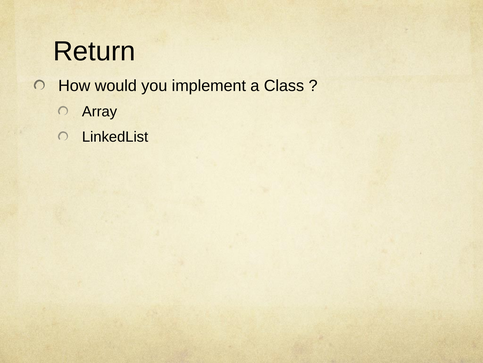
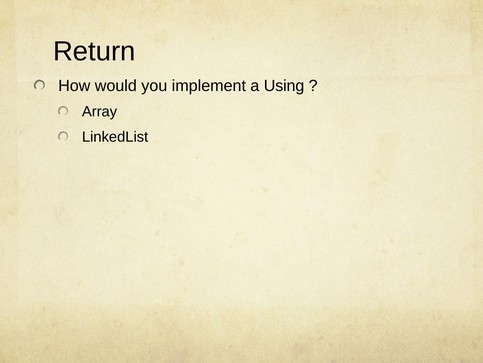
Class: Class -> Using
